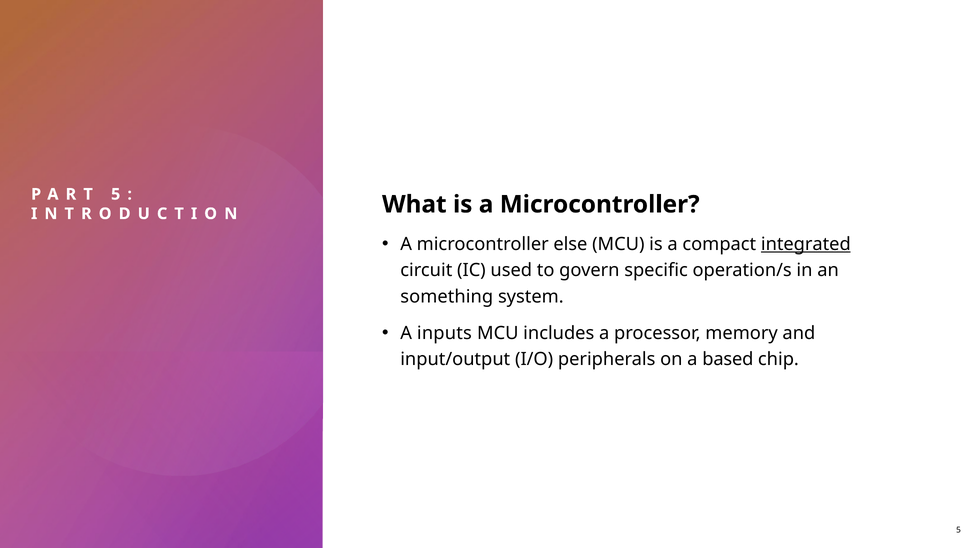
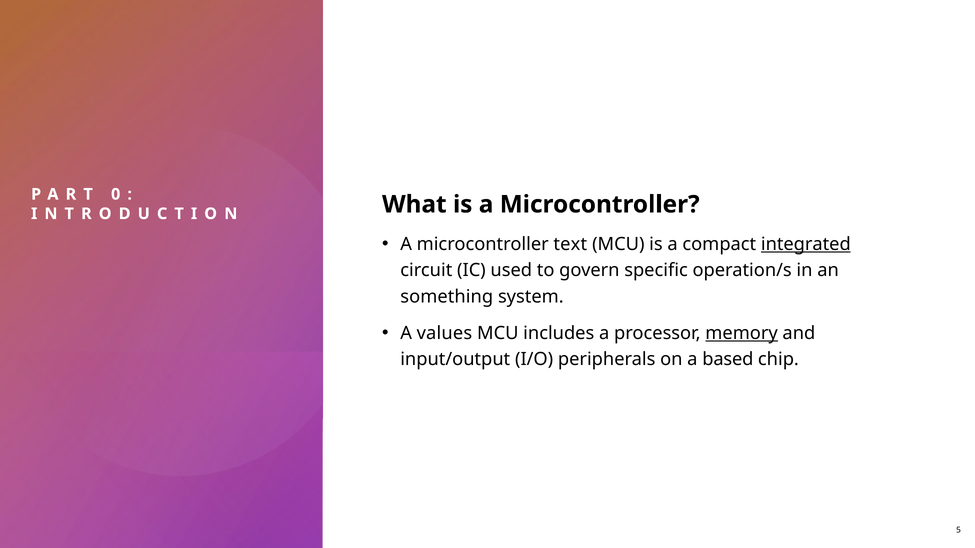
5 at (116, 194): 5 -> 0
else: else -> text
inputs: inputs -> values
memory underline: none -> present
